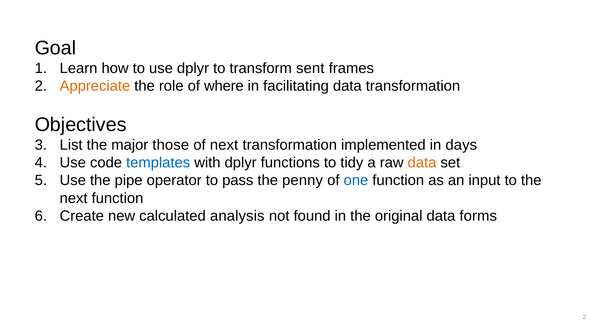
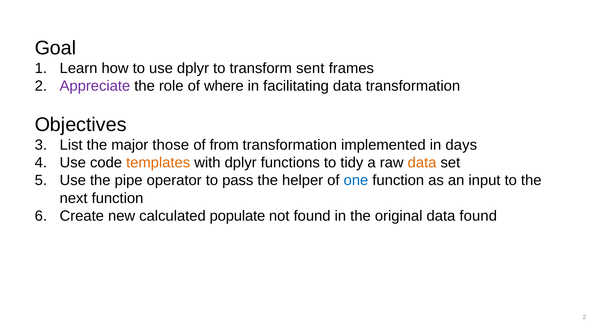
Appreciate colour: orange -> purple
of next: next -> from
templates colour: blue -> orange
penny: penny -> helper
analysis: analysis -> populate
data forms: forms -> found
